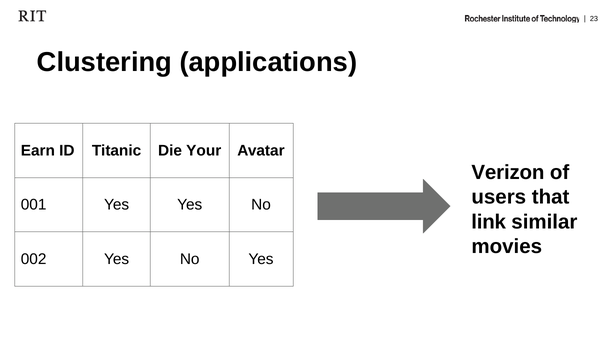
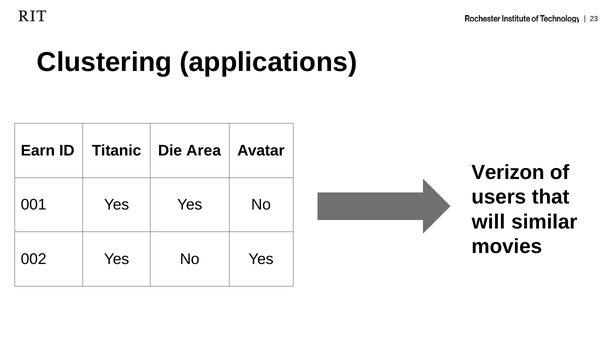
Your: Your -> Area
link: link -> will
